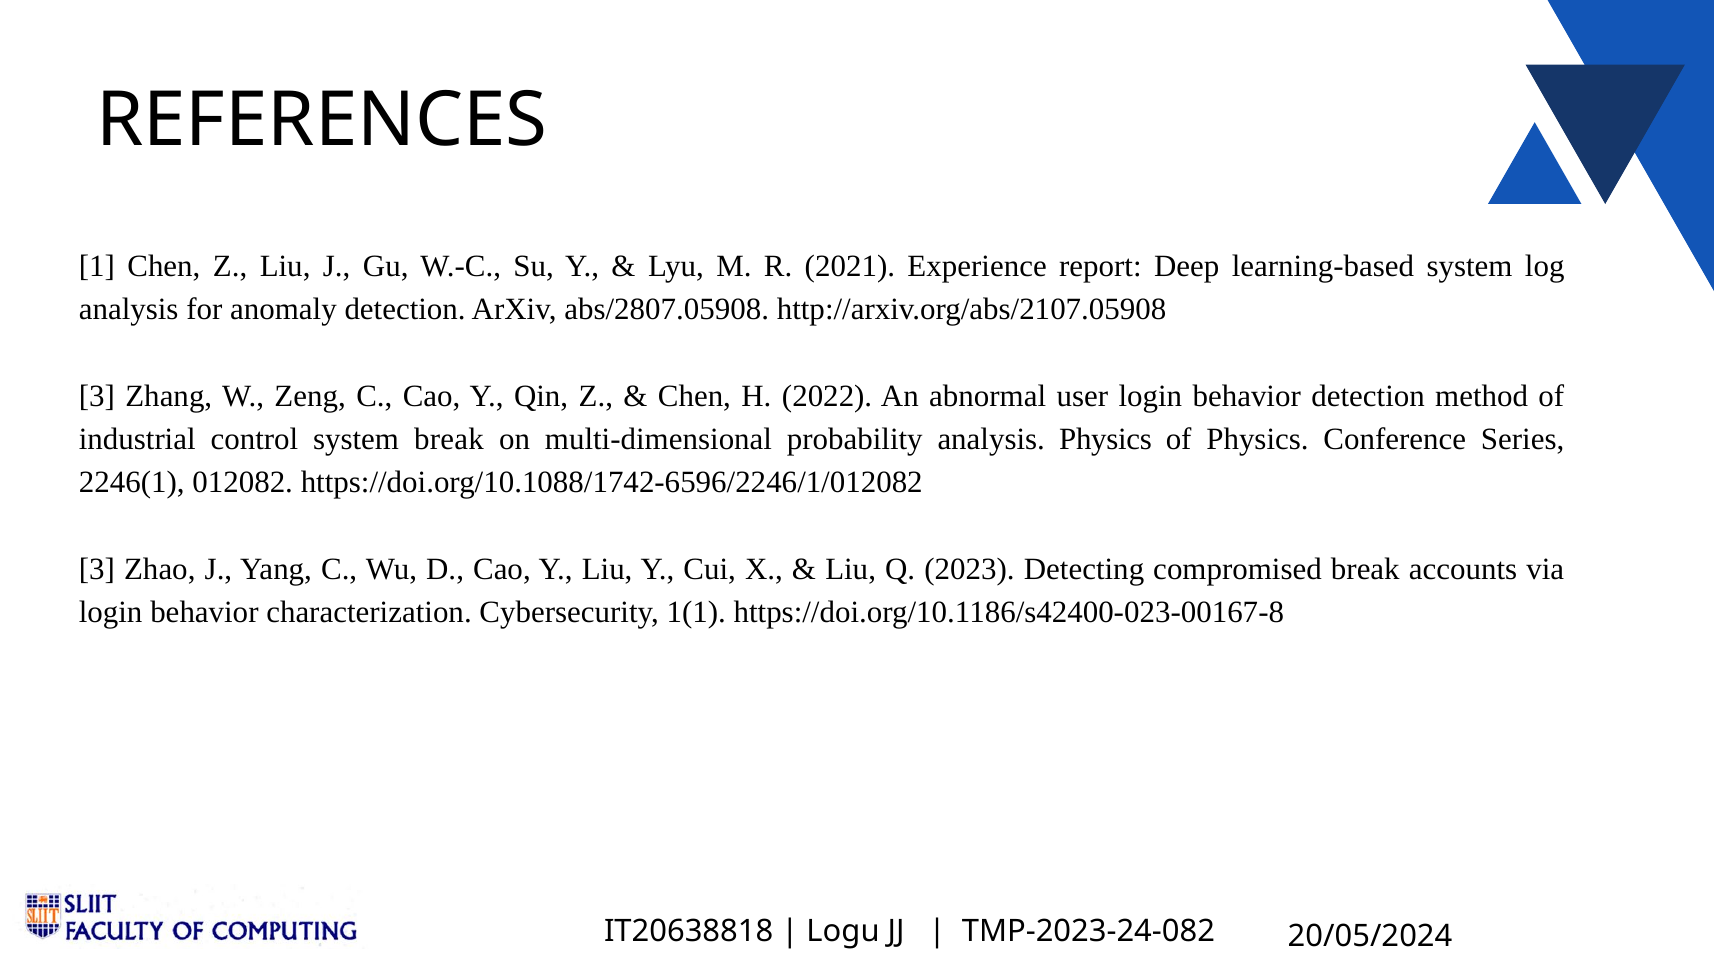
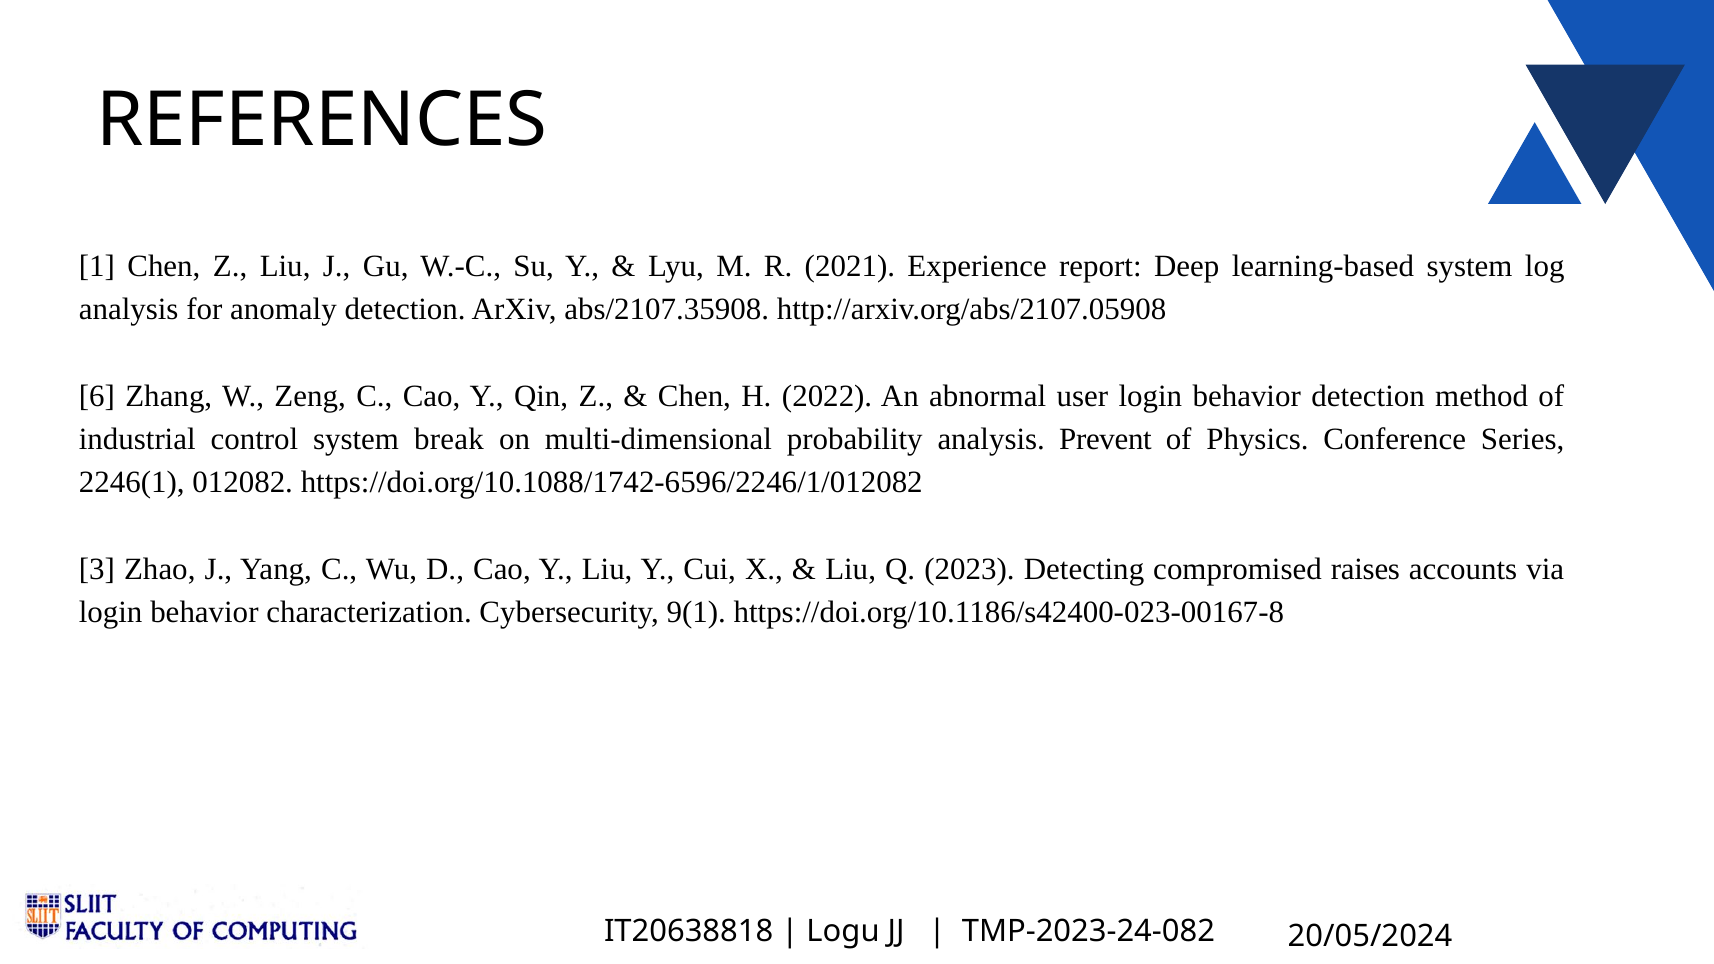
abs/2807.05908: abs/2807.05908 -> abs/2107.35908
3 at (97, 396): 3 -> 6
analysis Physics: Physics -> Prevent
compromised break: break -> raises
1(1: 1(1 -> 9(1
